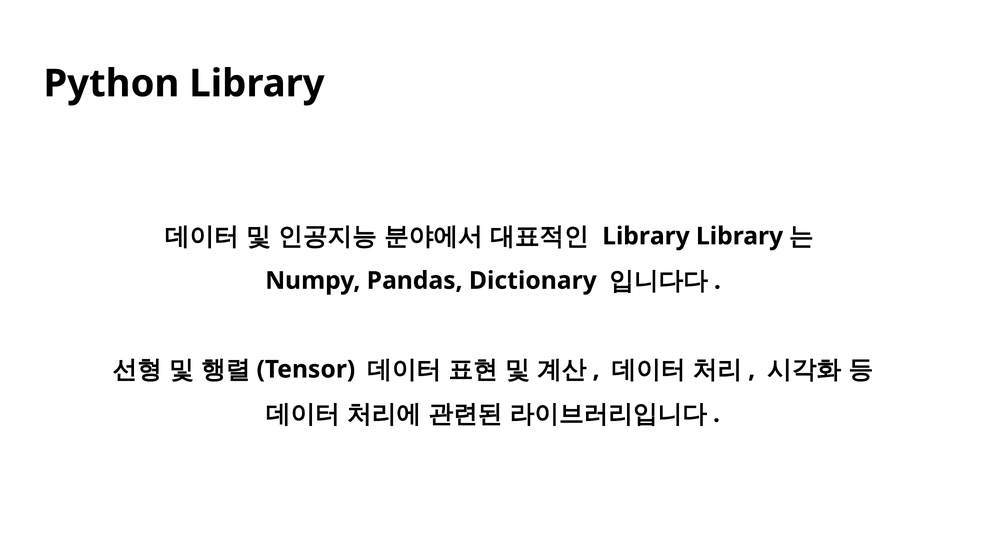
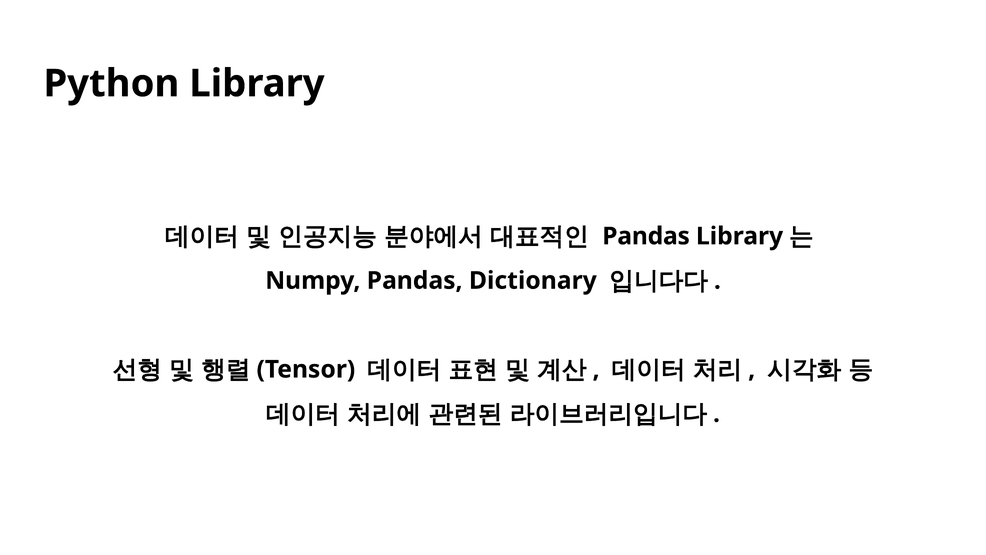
Library at (646, 236): Library -> Pandas
